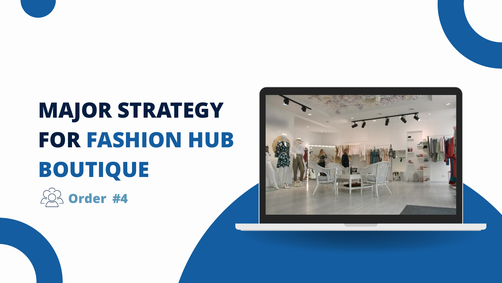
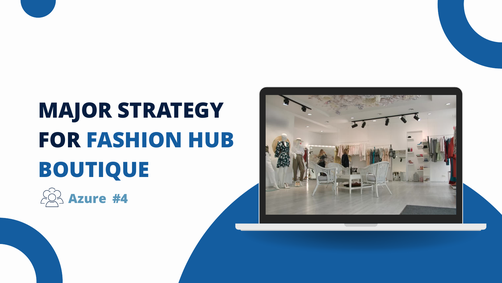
Order: Order -> Azure
